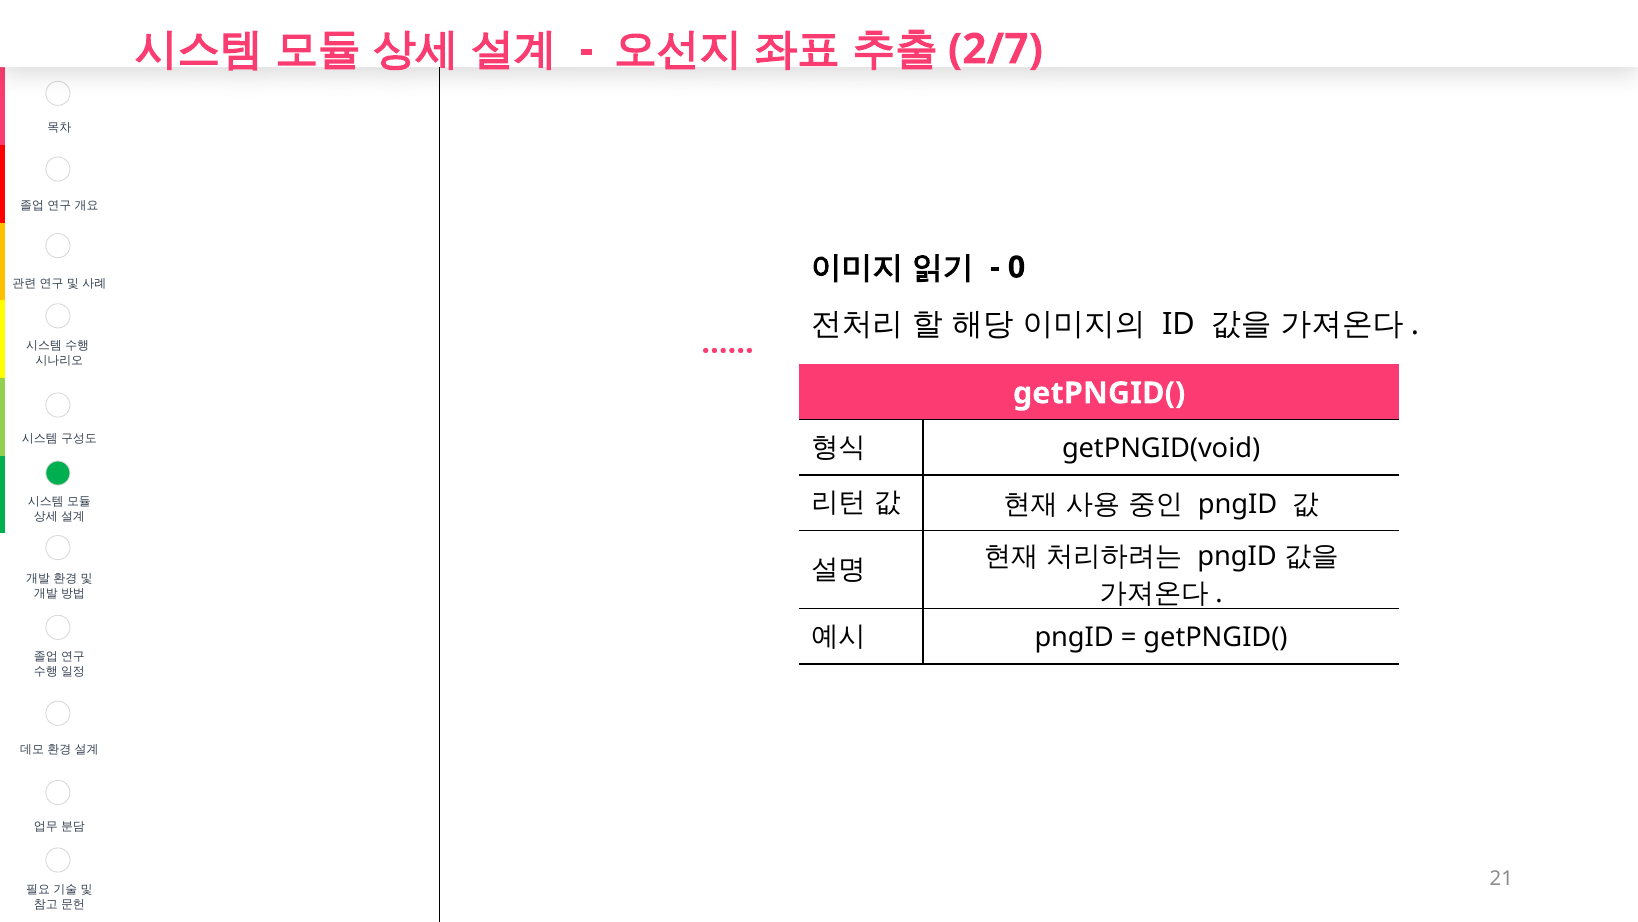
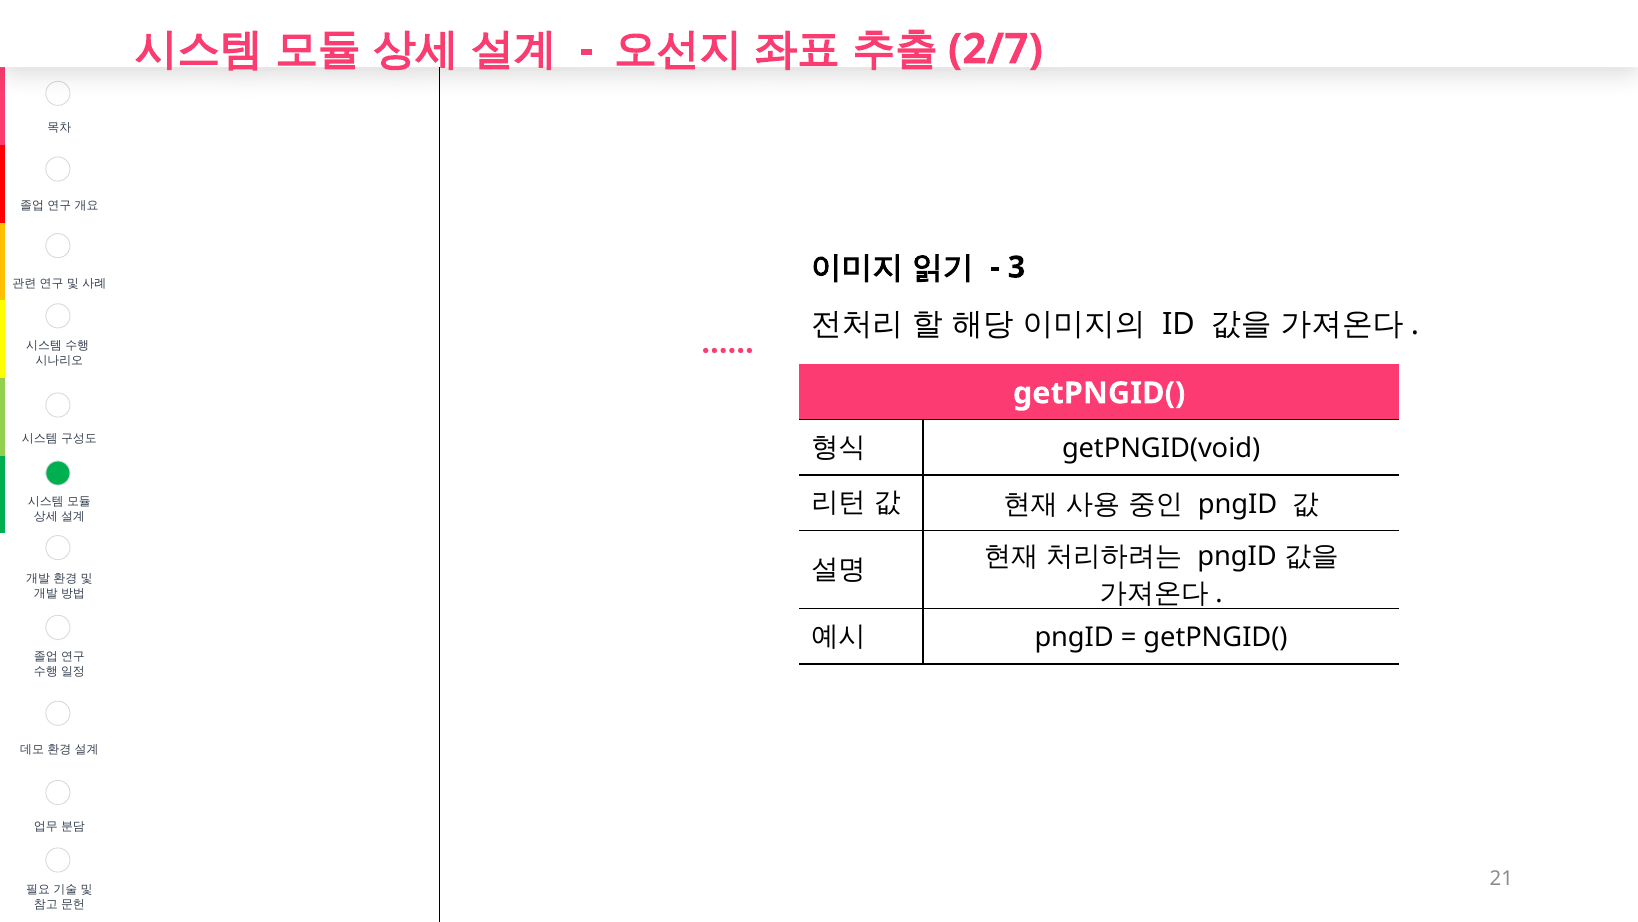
0: 0 -> 3
